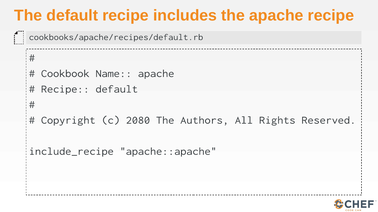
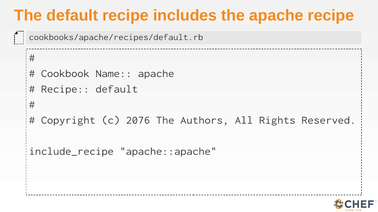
2080: 2080 -> 2076
